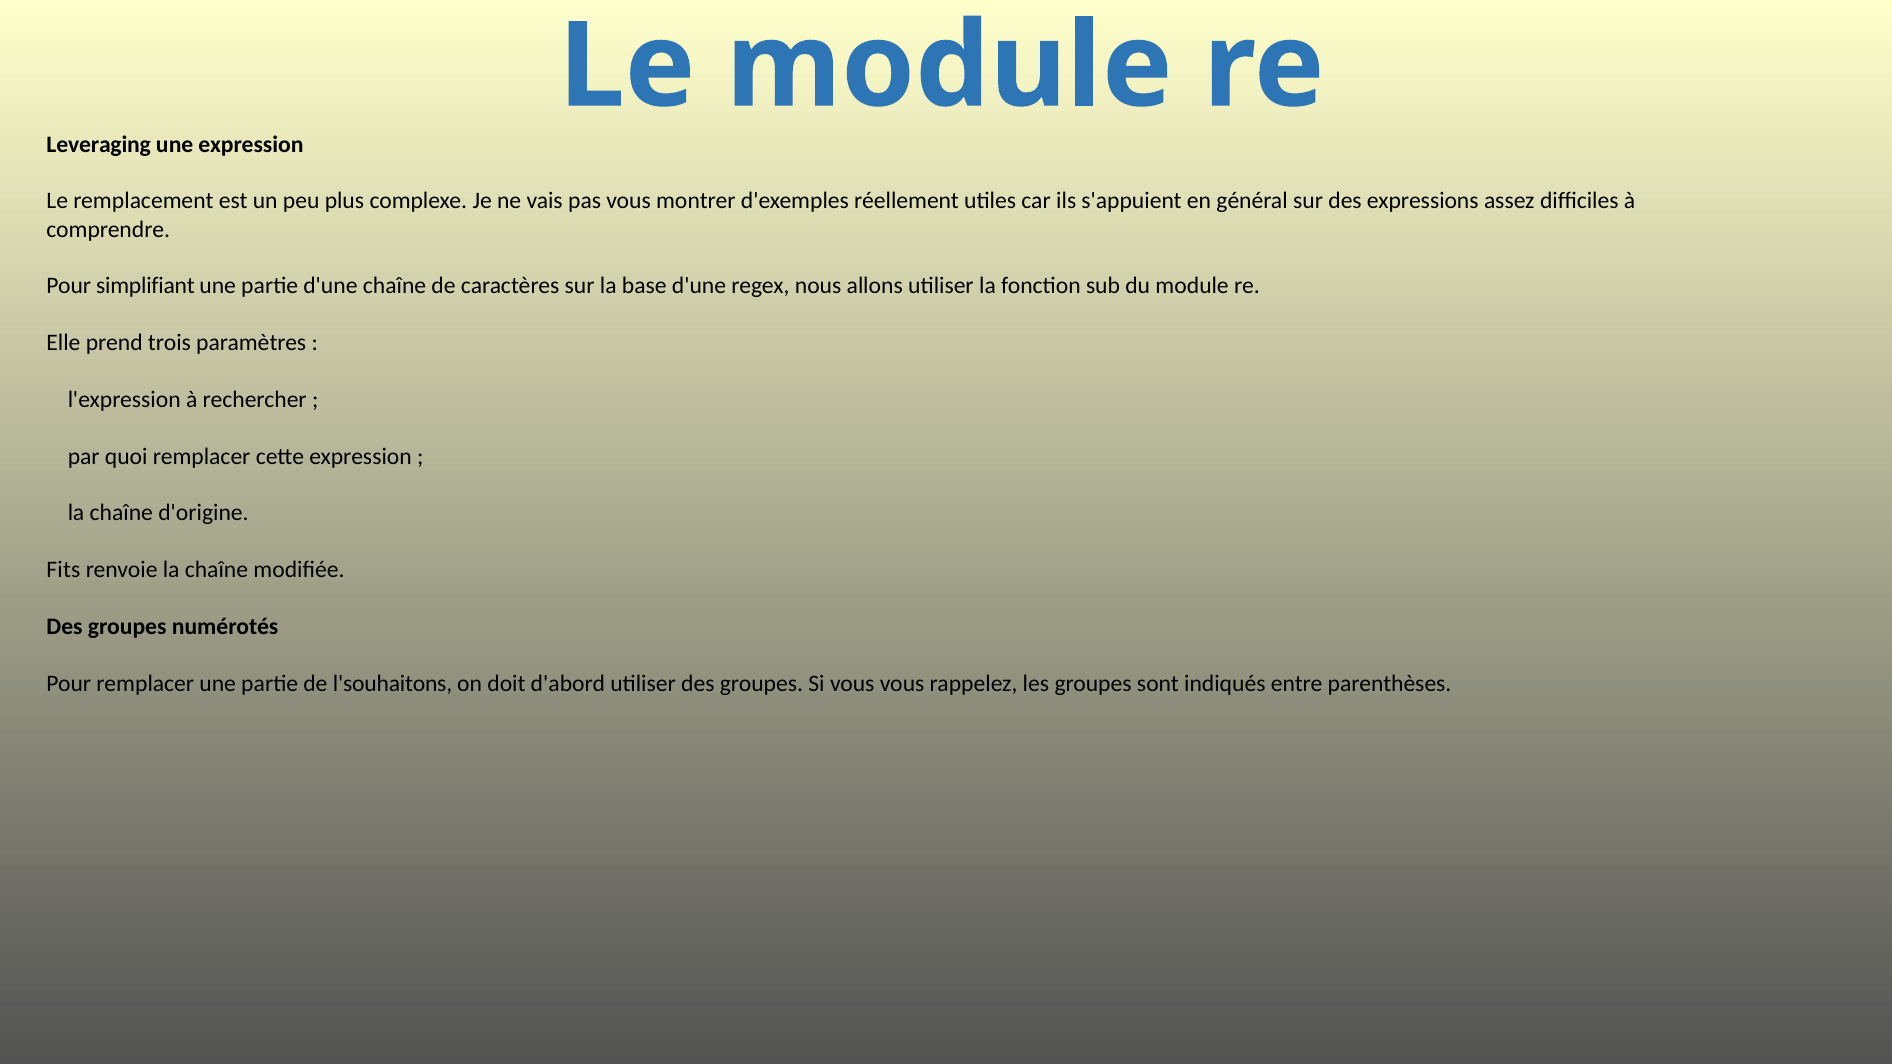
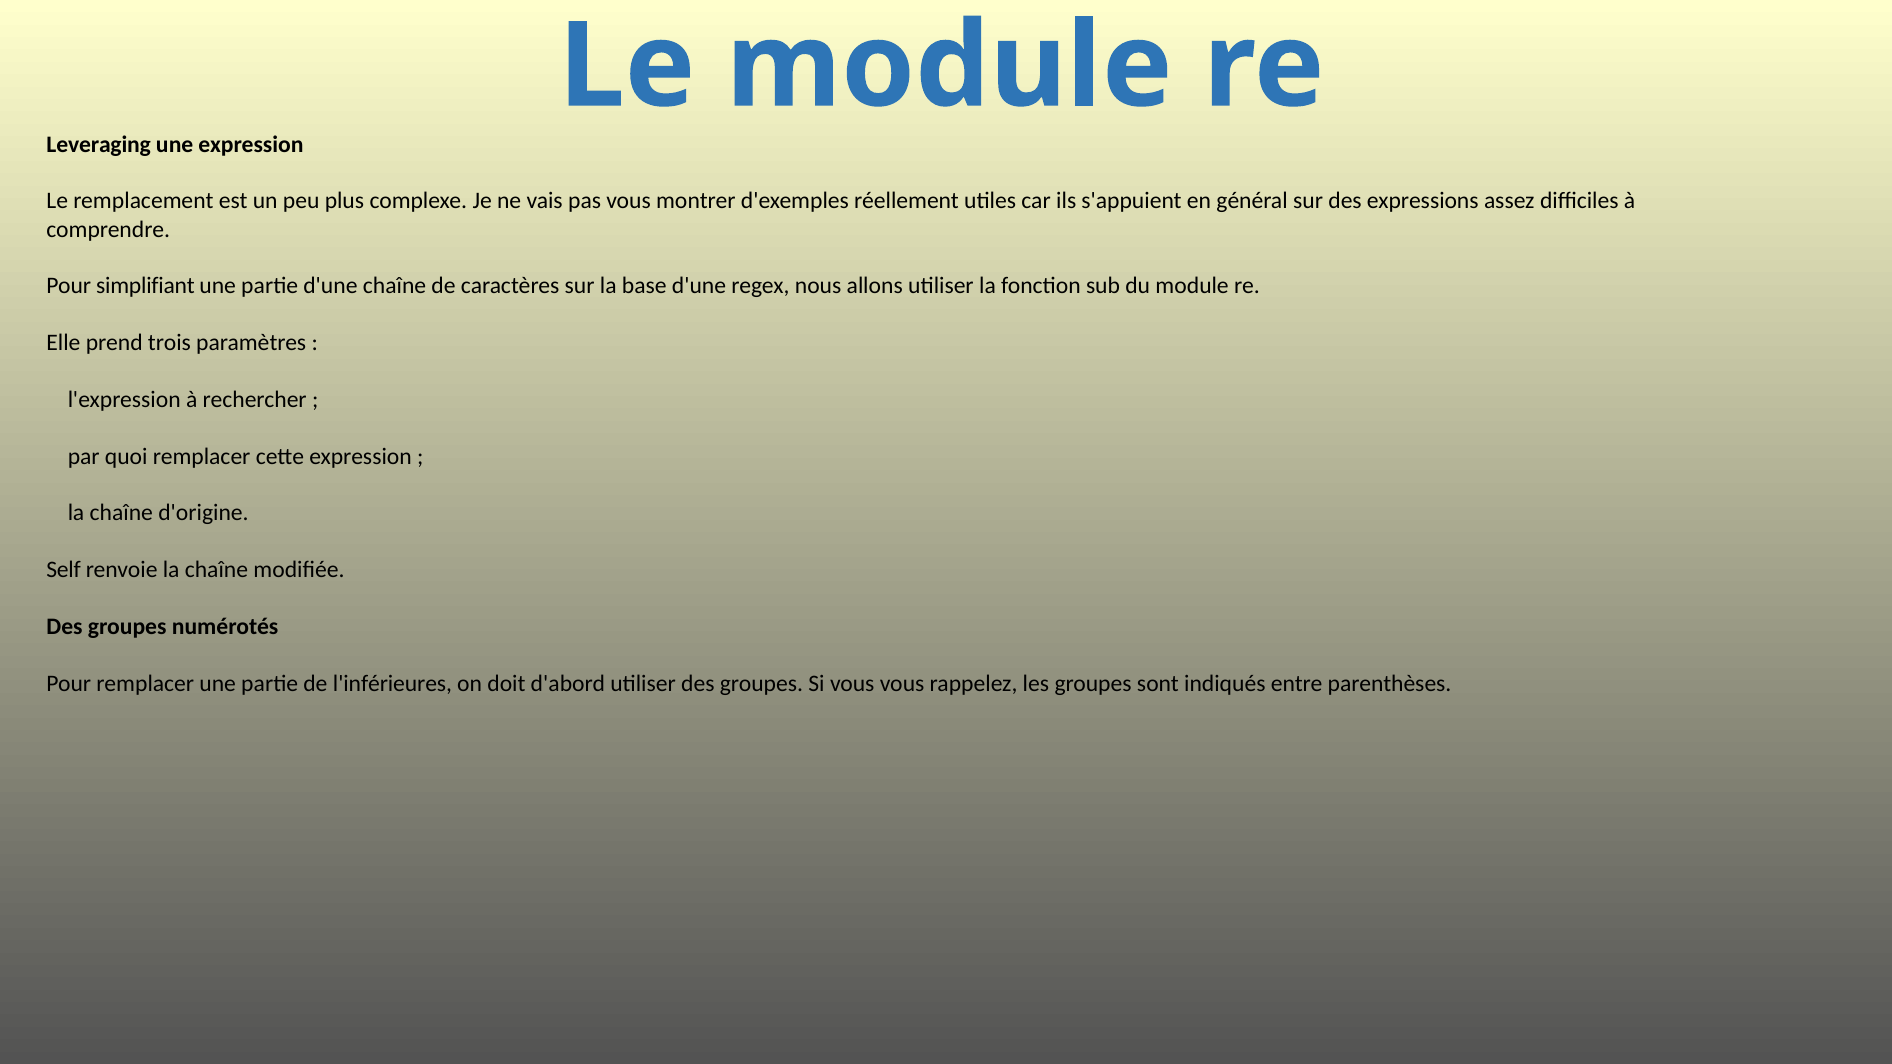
Fits: Fits -> Self
l'souhaitons: l'souhaitons -> l'inférieures
